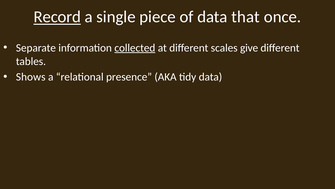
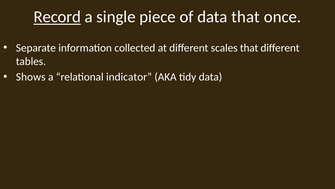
collected underline: present -> none
scales give: give -> that
presence: presence -> indicator
